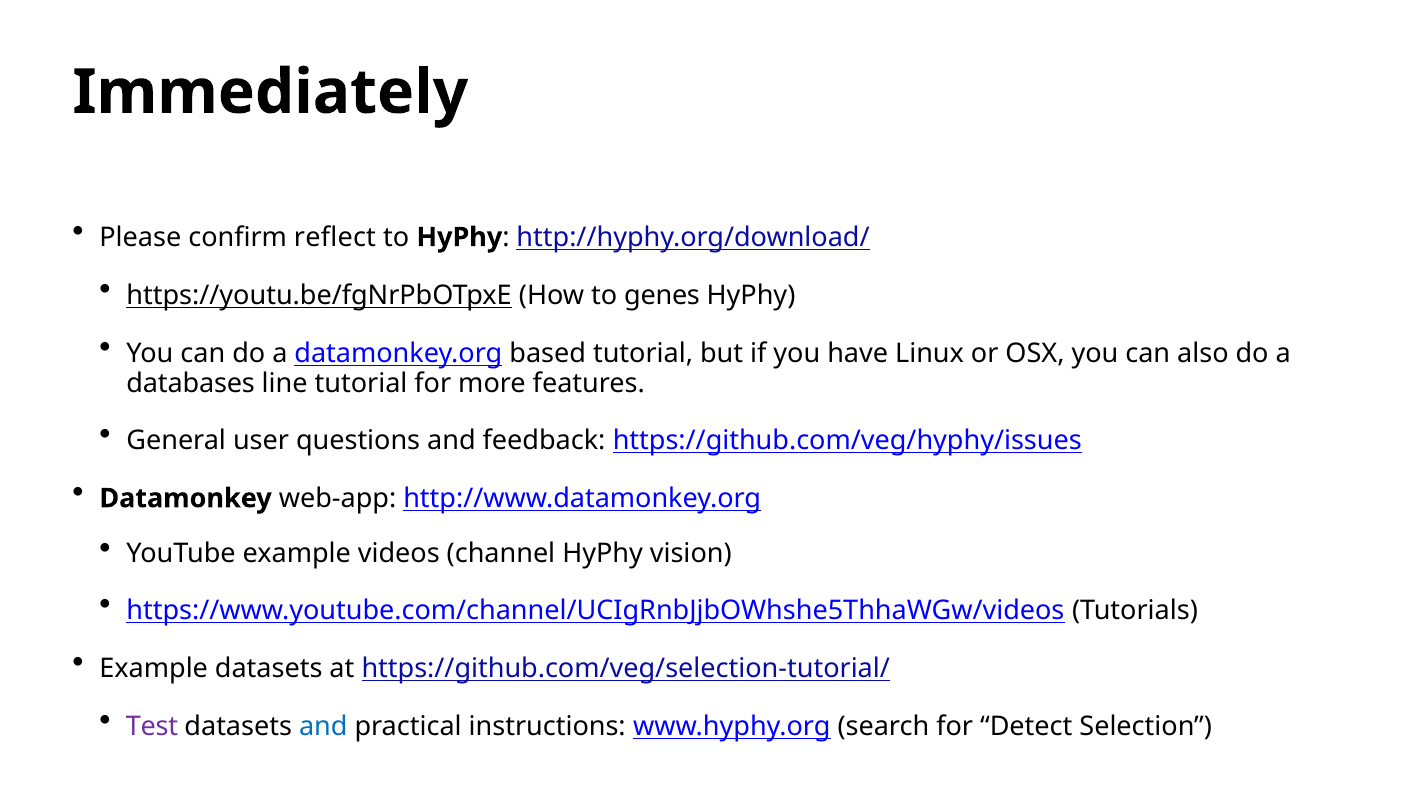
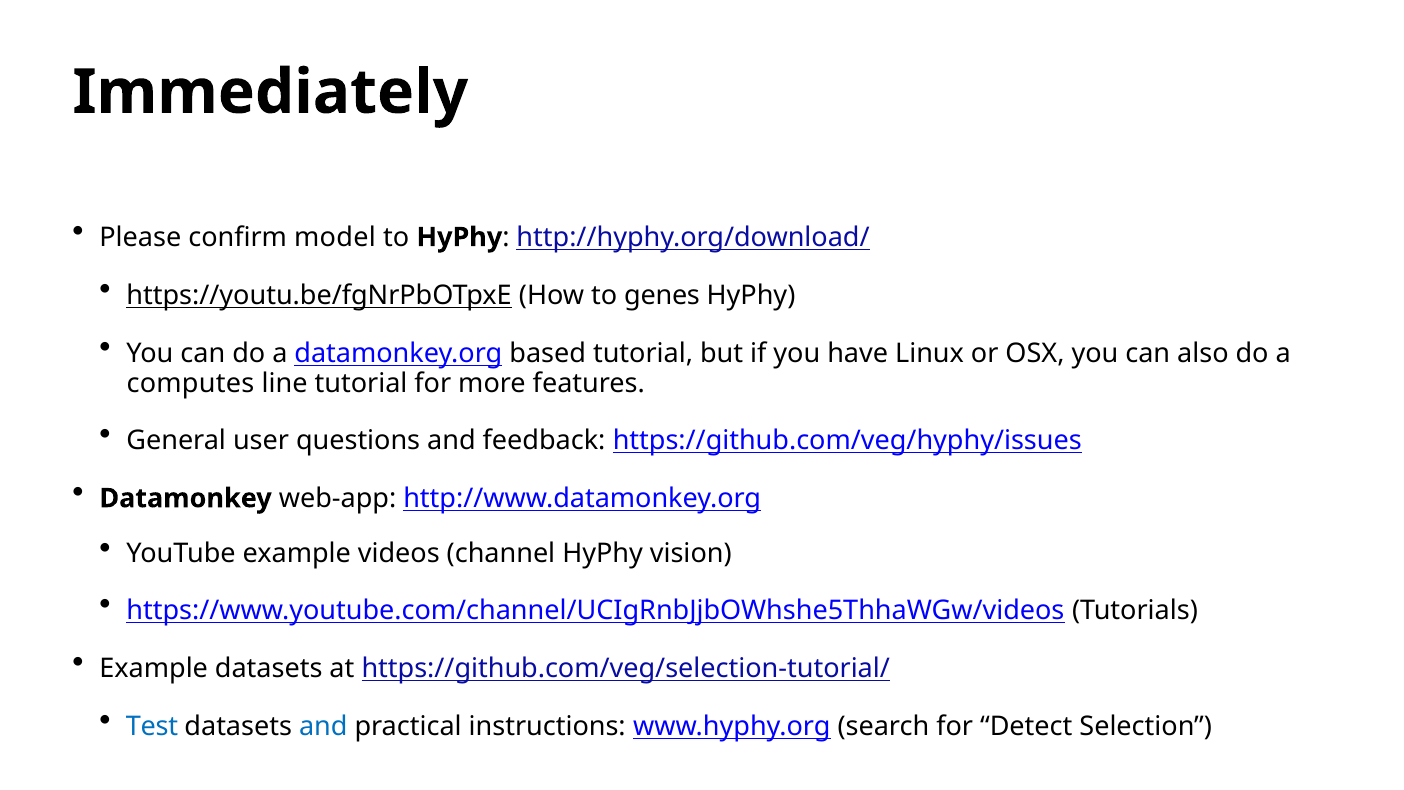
reflect: reflect -> model
databases: databases -> computes
Test colour: purple -> blue
